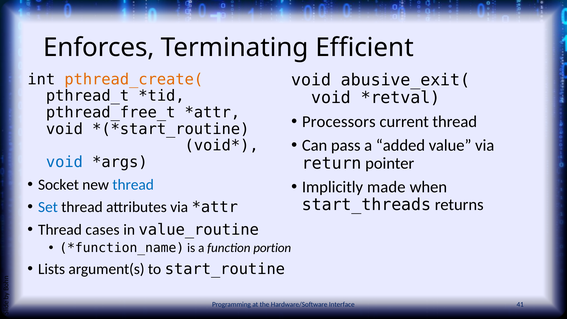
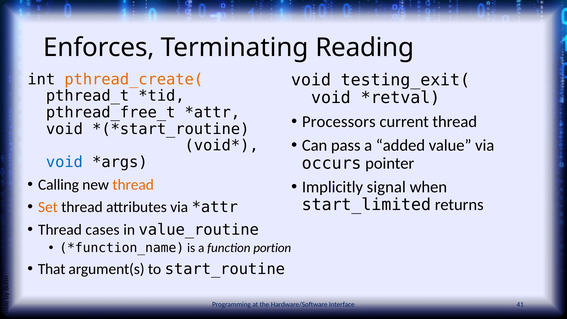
Efficient: Efficient -> Reading
abusive_exit(: abusive_exit( -> testing_exit(
return: return -> occurs
Socket: Socket -> Calling
thread at (133, 185) colour: blue -> orange
made: made -> signal
start_threads: start_threads -> start_limited
Set colour: blue -> orange
Lists: Lists -> That
